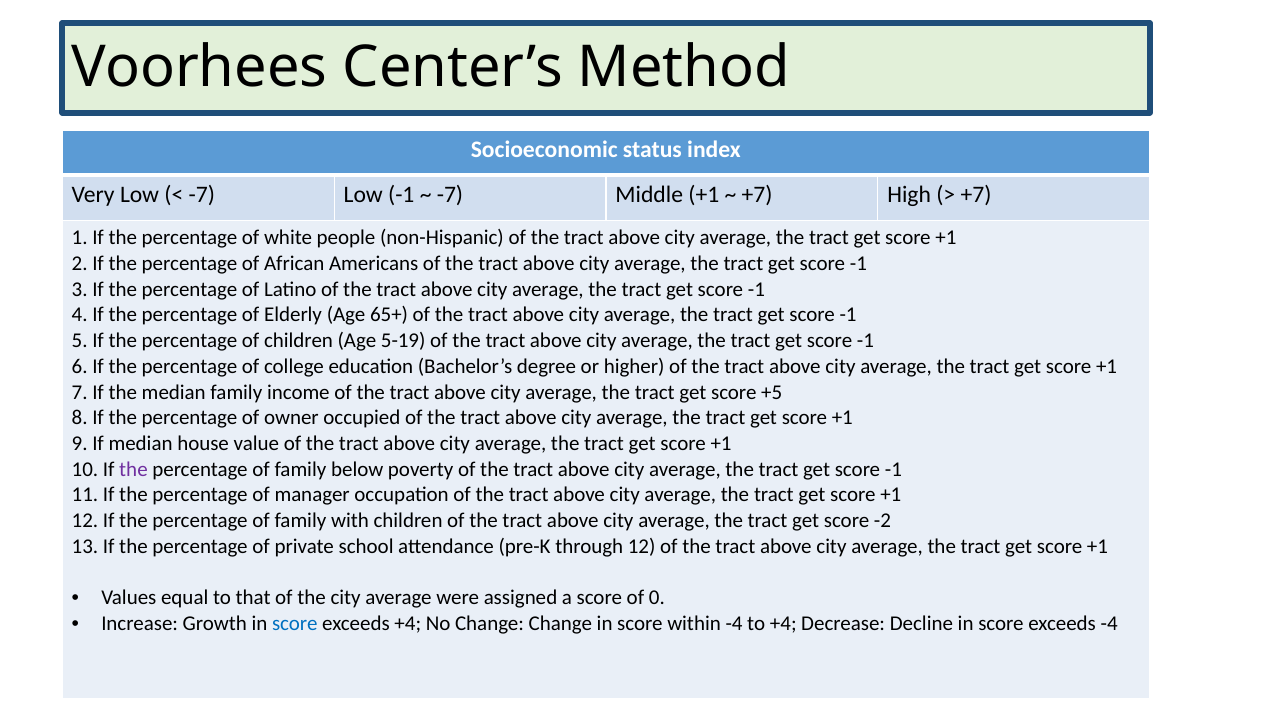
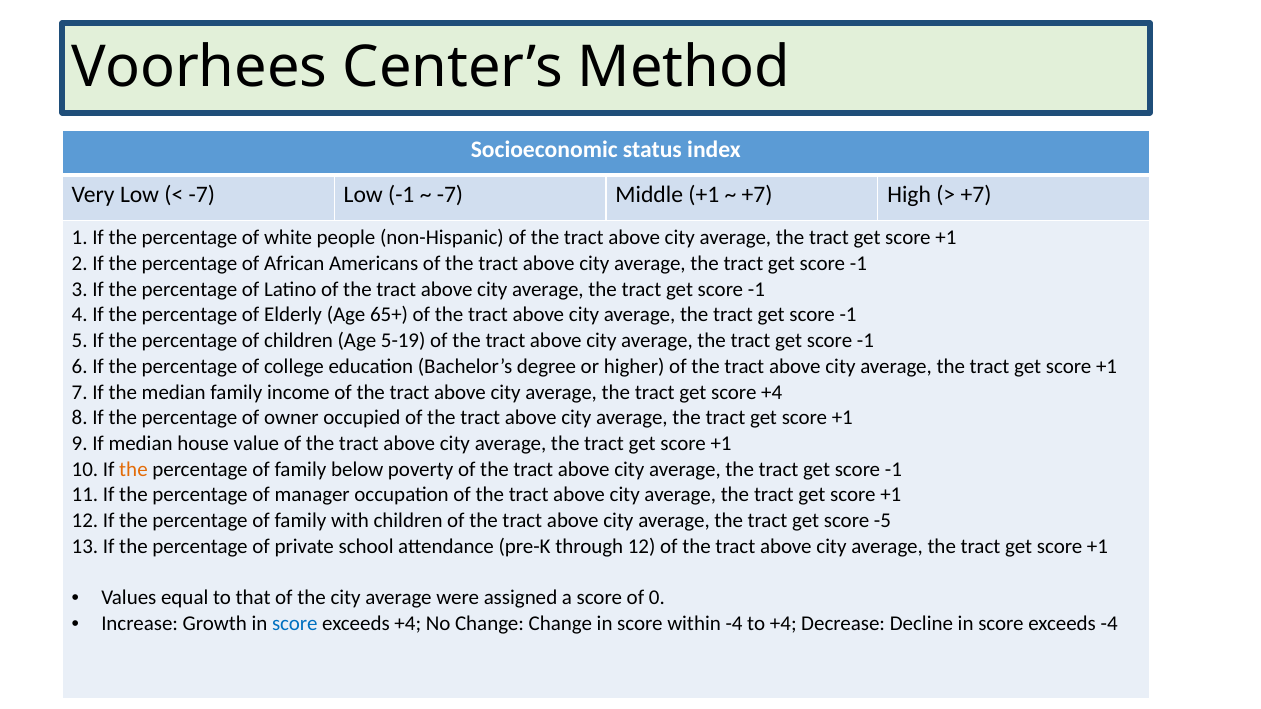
score +5: +5 -> +4
the at (133, 469) colour: purple -> orange
-2: -2 -> -5
